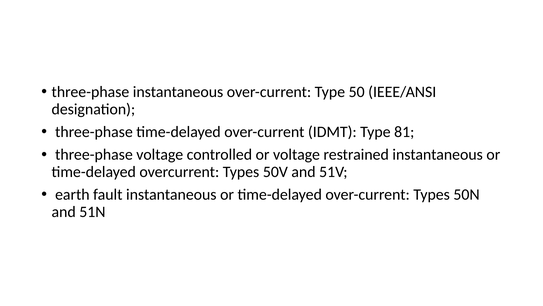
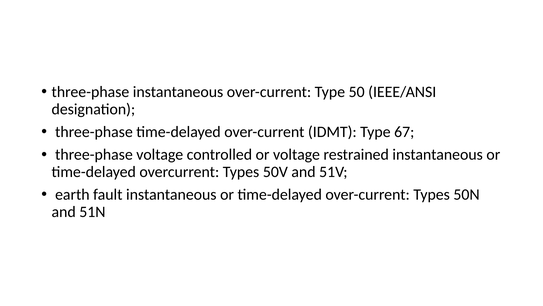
81: 81 -> 67
